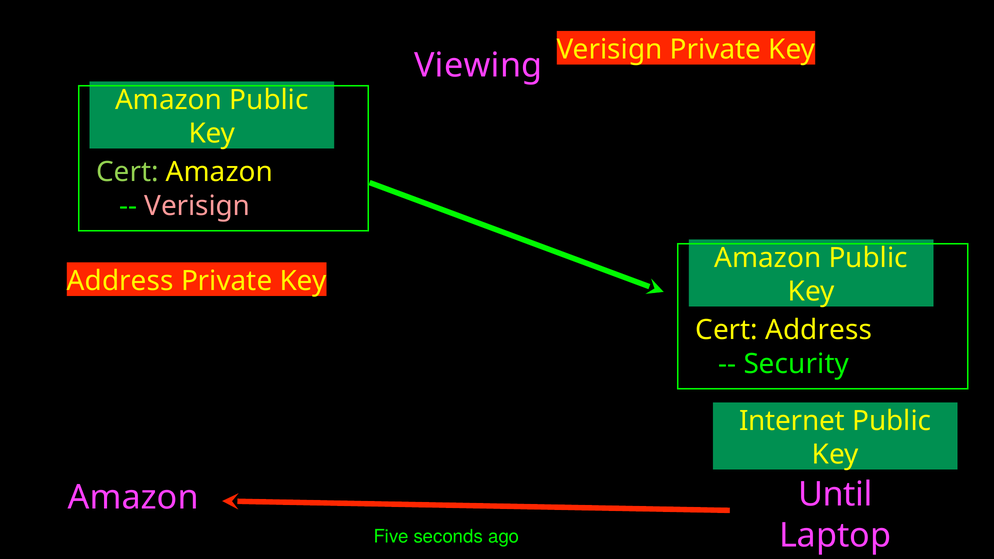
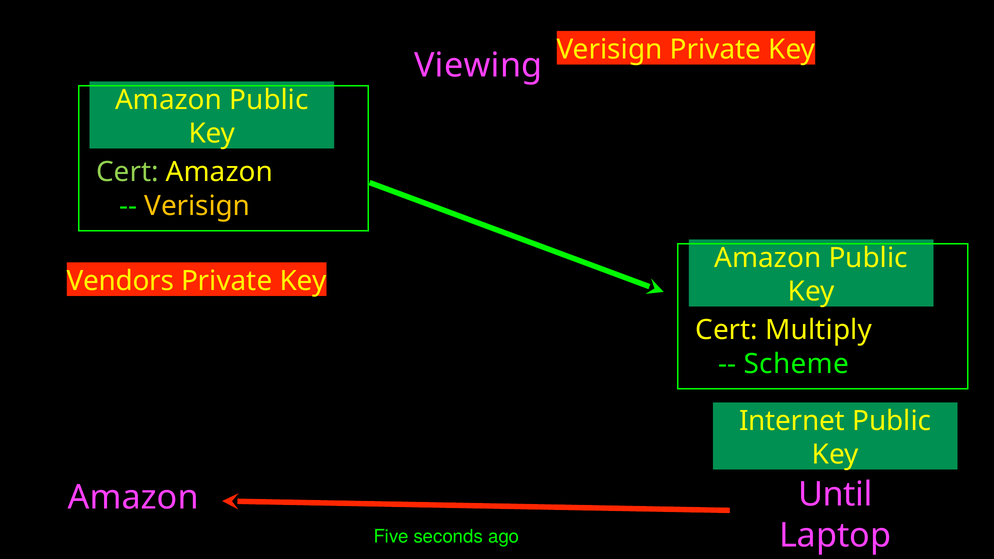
Verisign at (197, 206) colour: pink -> yellow
Address at (120, 281): Address -> Vendors
Cert Address: Address -> Multiply
Security: Security -> Scheme
